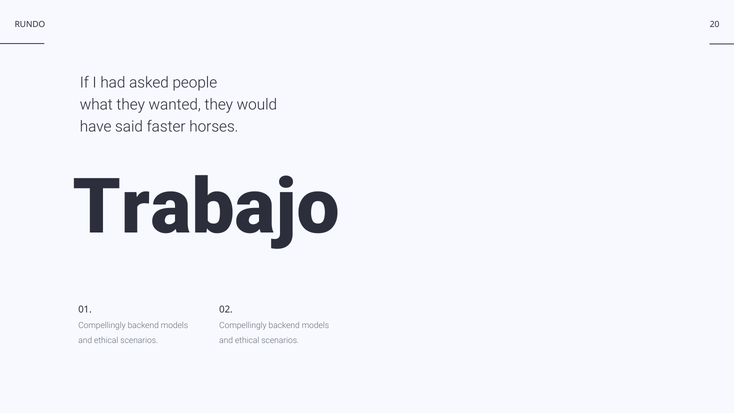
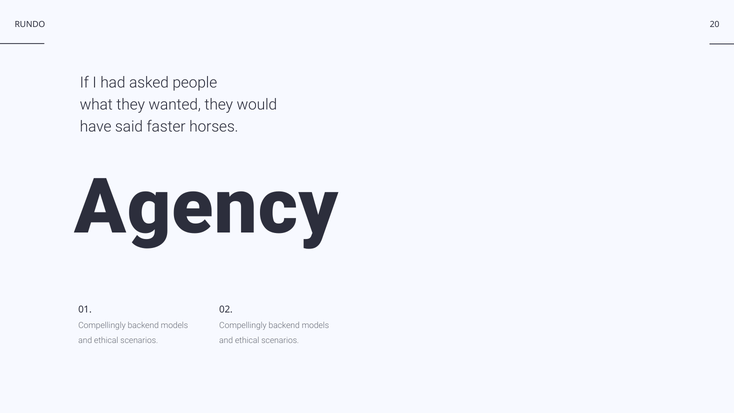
Trabajo: Trabajo -> Agency
